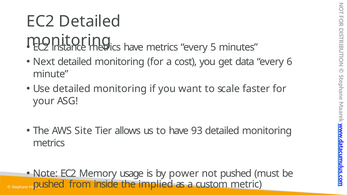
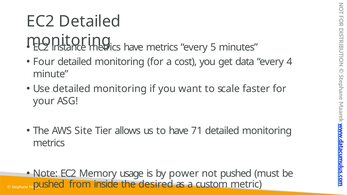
Next: Next -> Four
6: 6 -> 4
93: 93 -> 71
implied: implied -> desired
